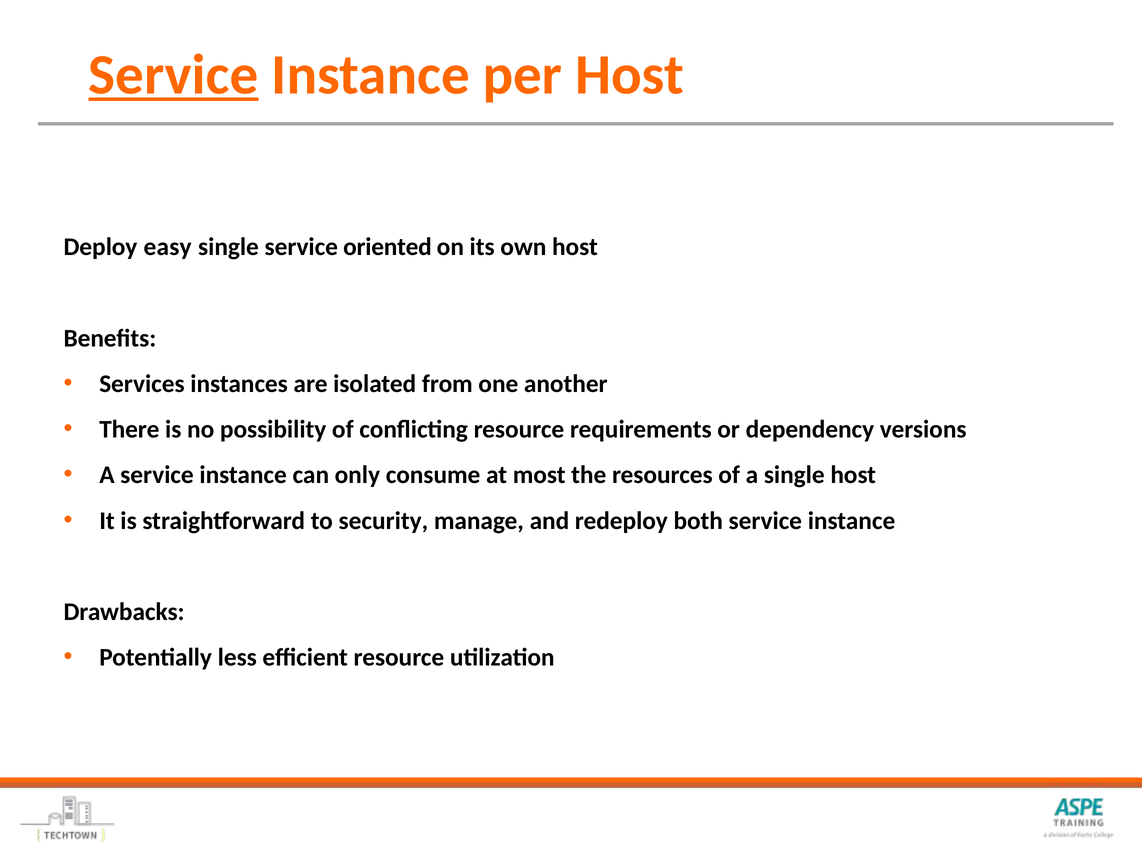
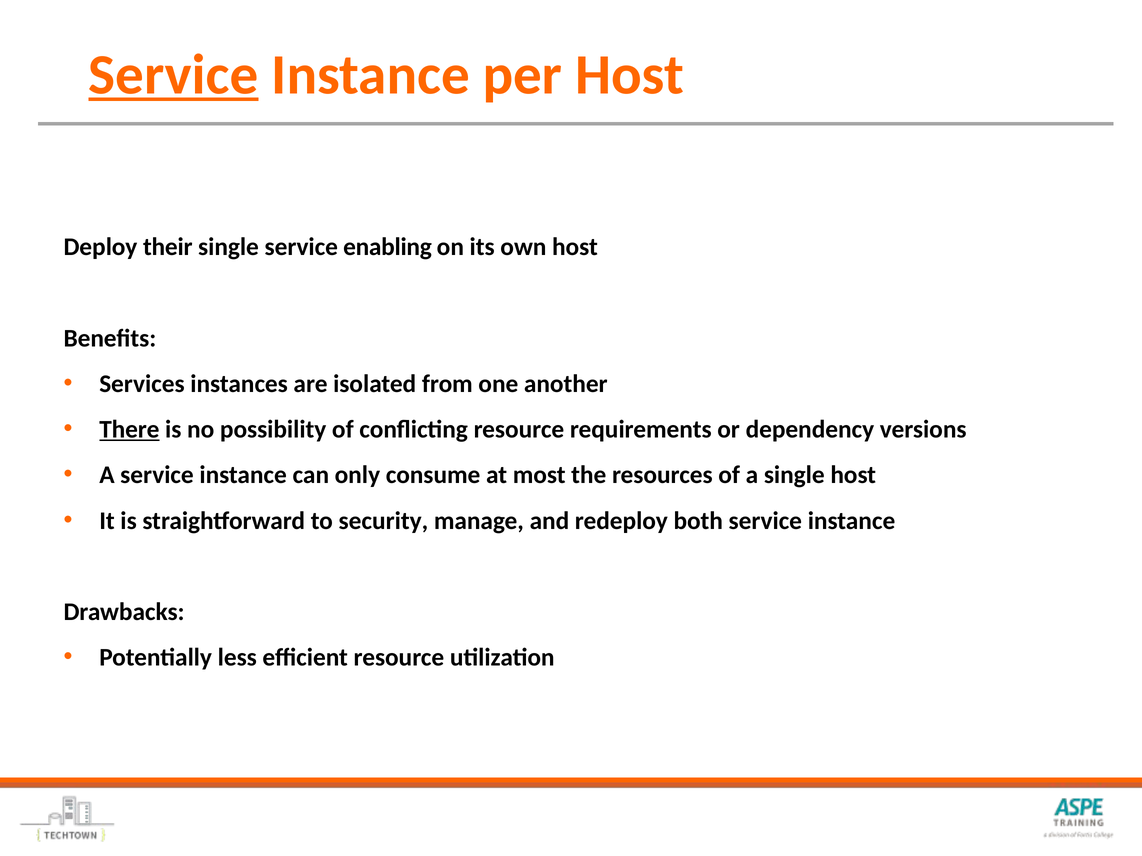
easy: easy -> their
oriented: oriented -> enabling
There underline: none -> present
